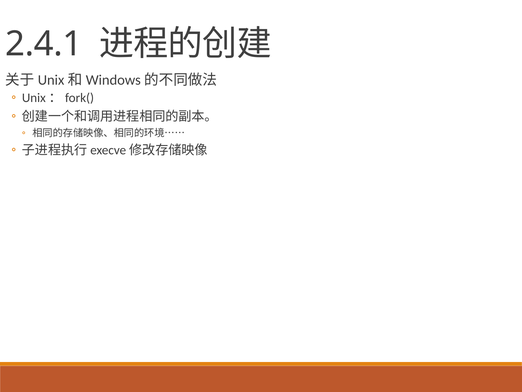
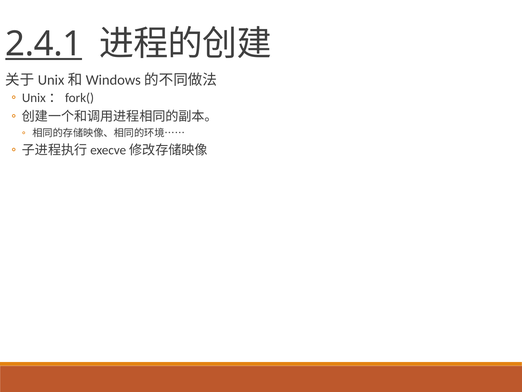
2.4.1 underline: none -> present
